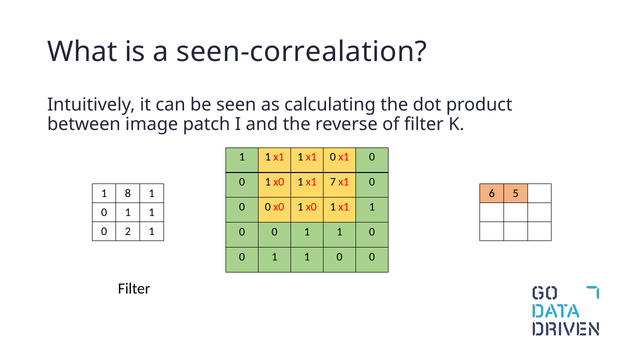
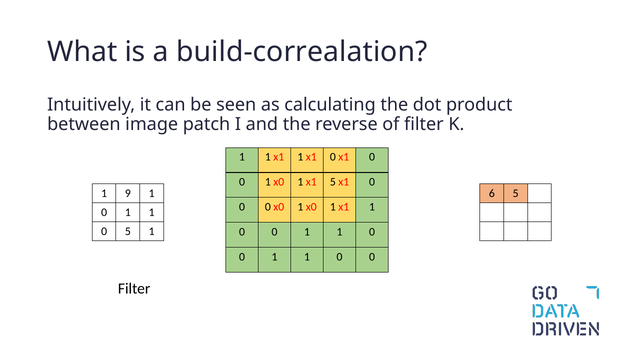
seen-correalation: seen-correalation -> build-correalation
7 at (333, 182): 7 -> 5
8: 8 -> 9
0 2: 2 -> 5
